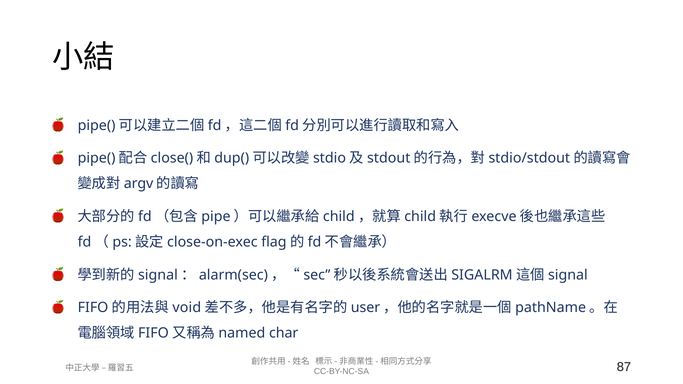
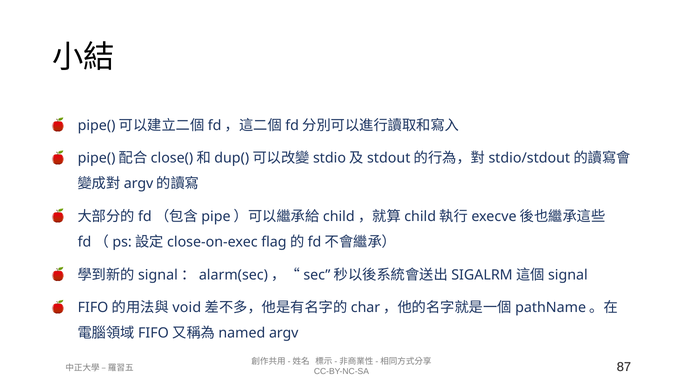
user: user -> char
char at (284, 333): char -> argv
